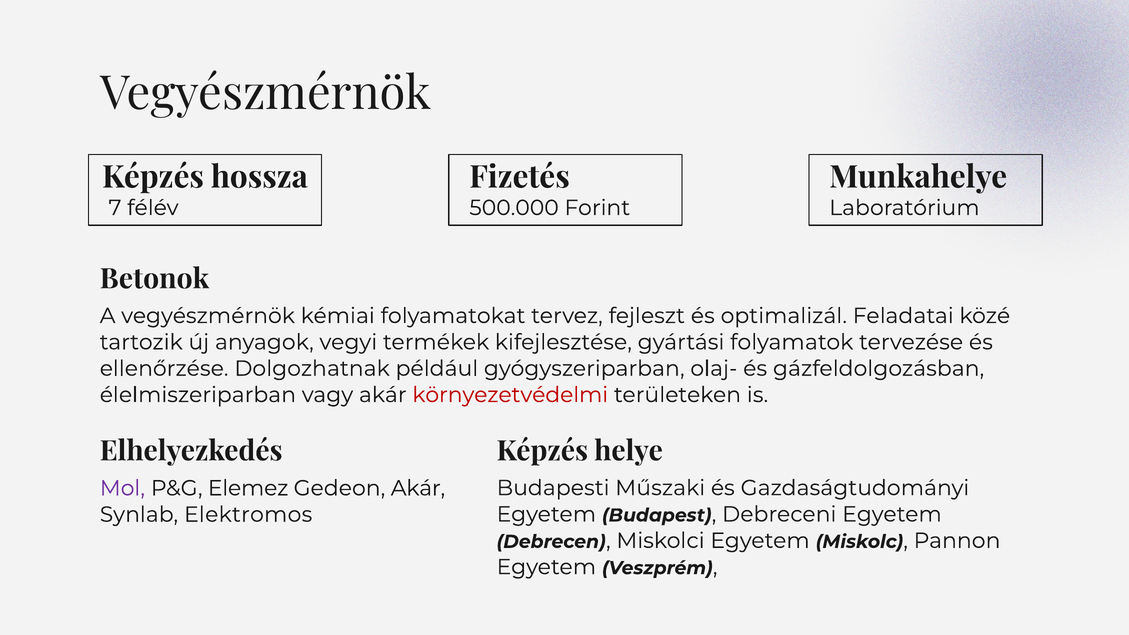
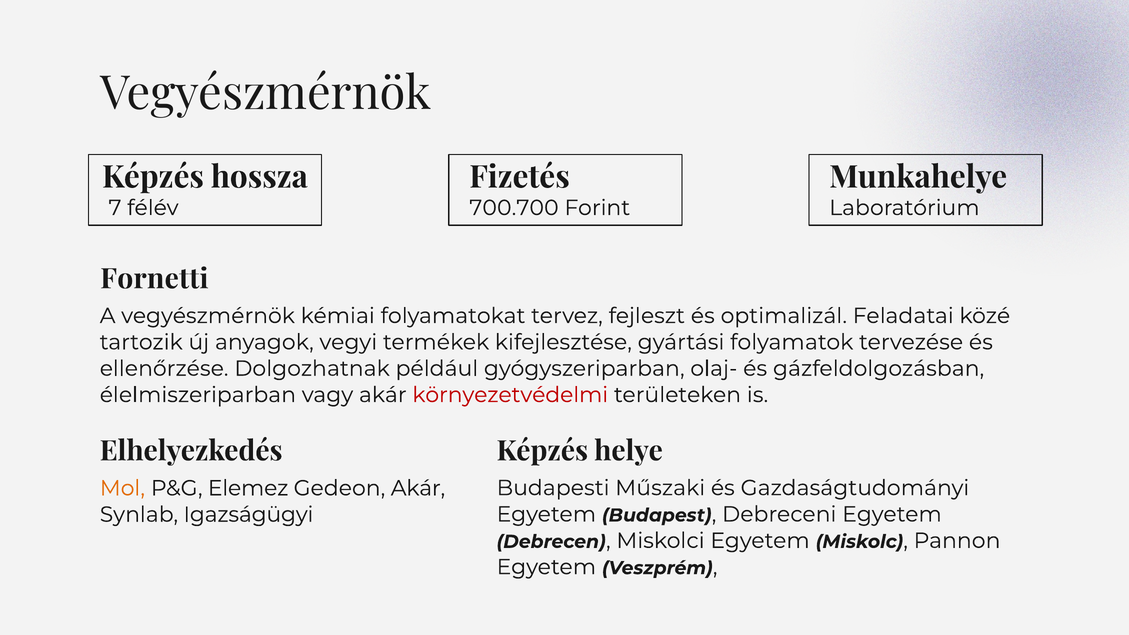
500.000: 500.000 -> 700.700
Betonok: Betonok -> Fornetti
Mol colour: purple -> orange
Elektromos: Elektromos -> Igazságügyi
